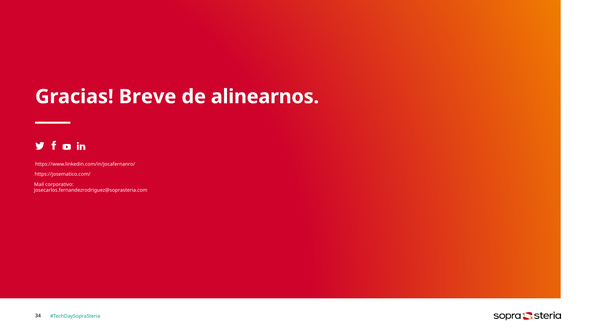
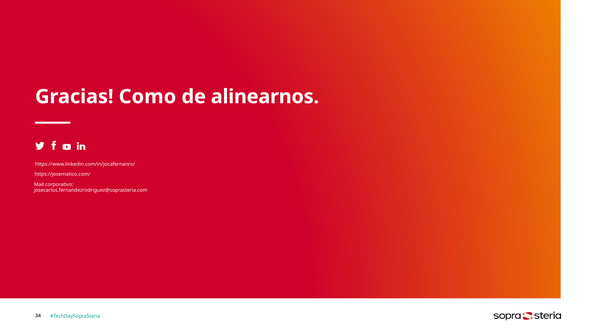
Breve: Breve -> Como
